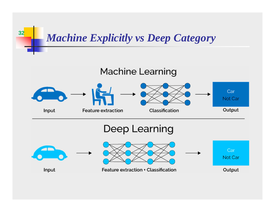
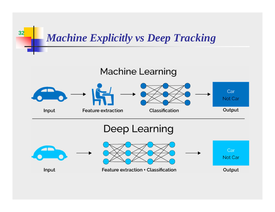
Category: Category -> Tracking
